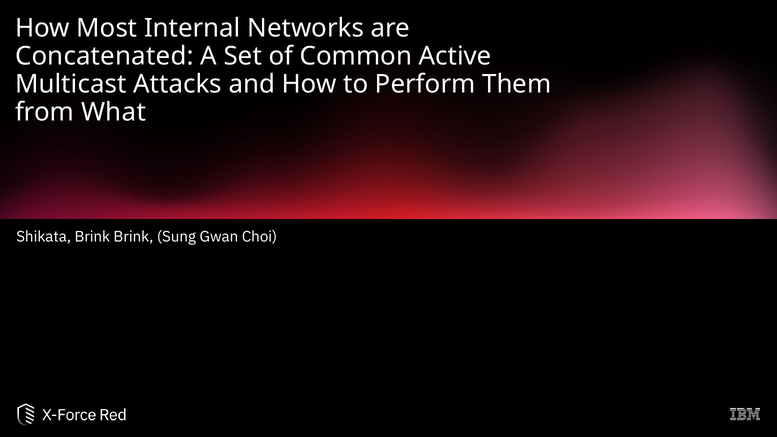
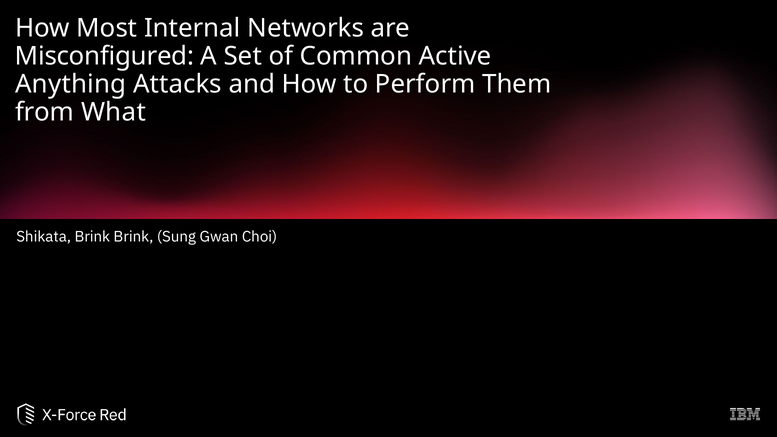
Concatenated: Concatenated -> Misconfigured
Multicast: Multicast -> Anything
